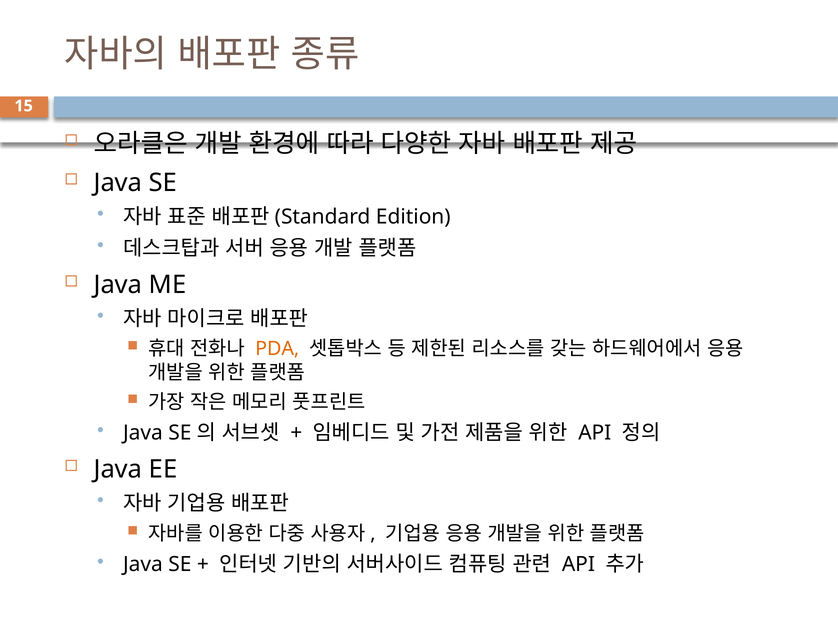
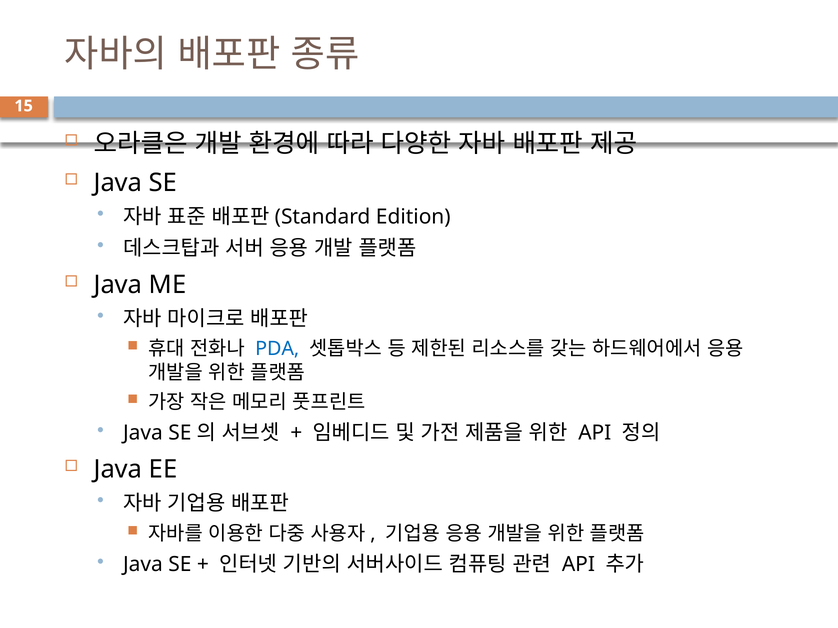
PDA colour: orange -> blue
